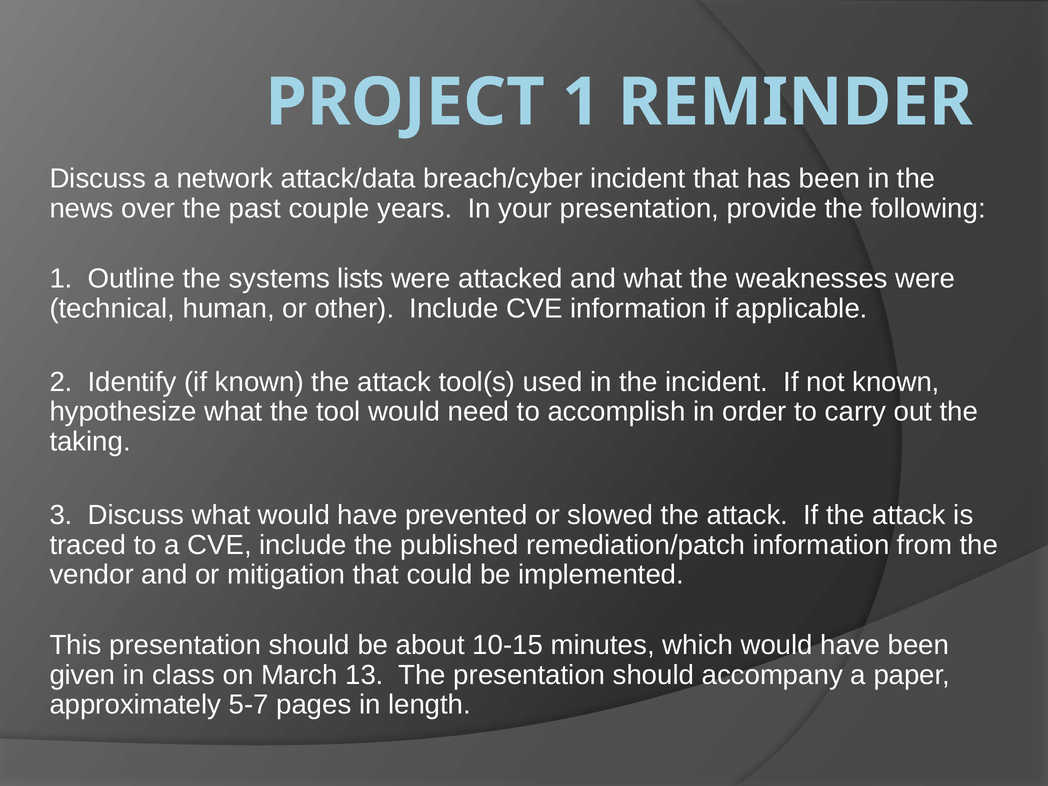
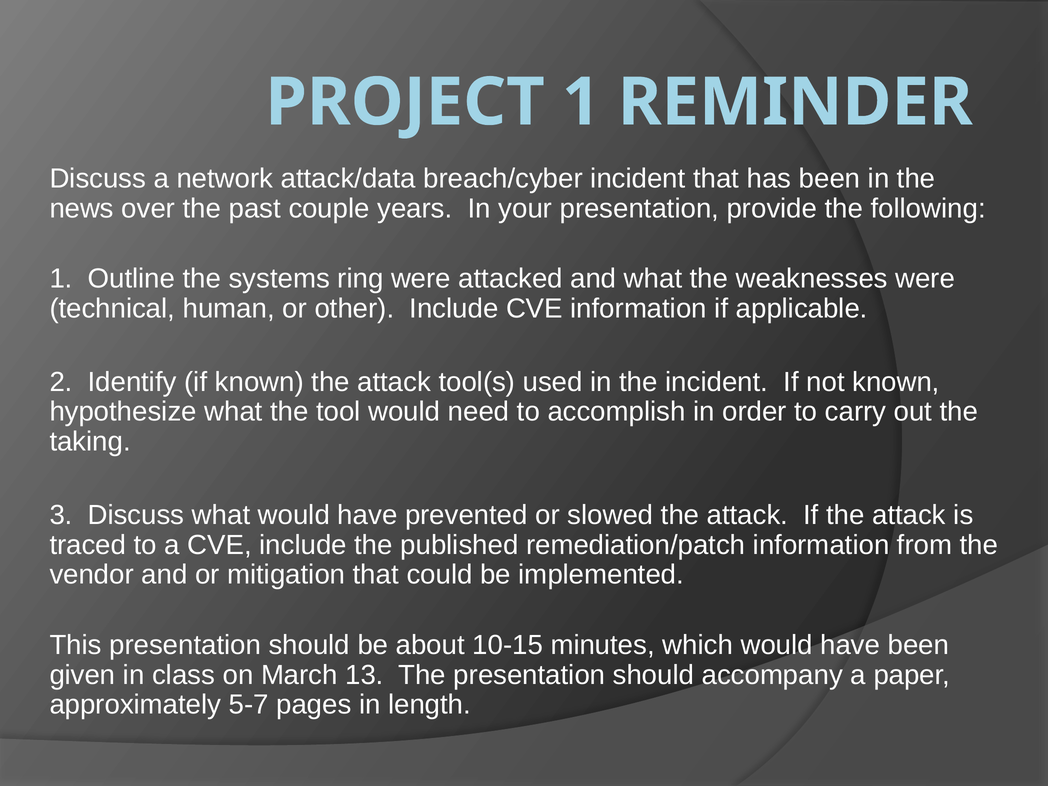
lists: lists -> ring
